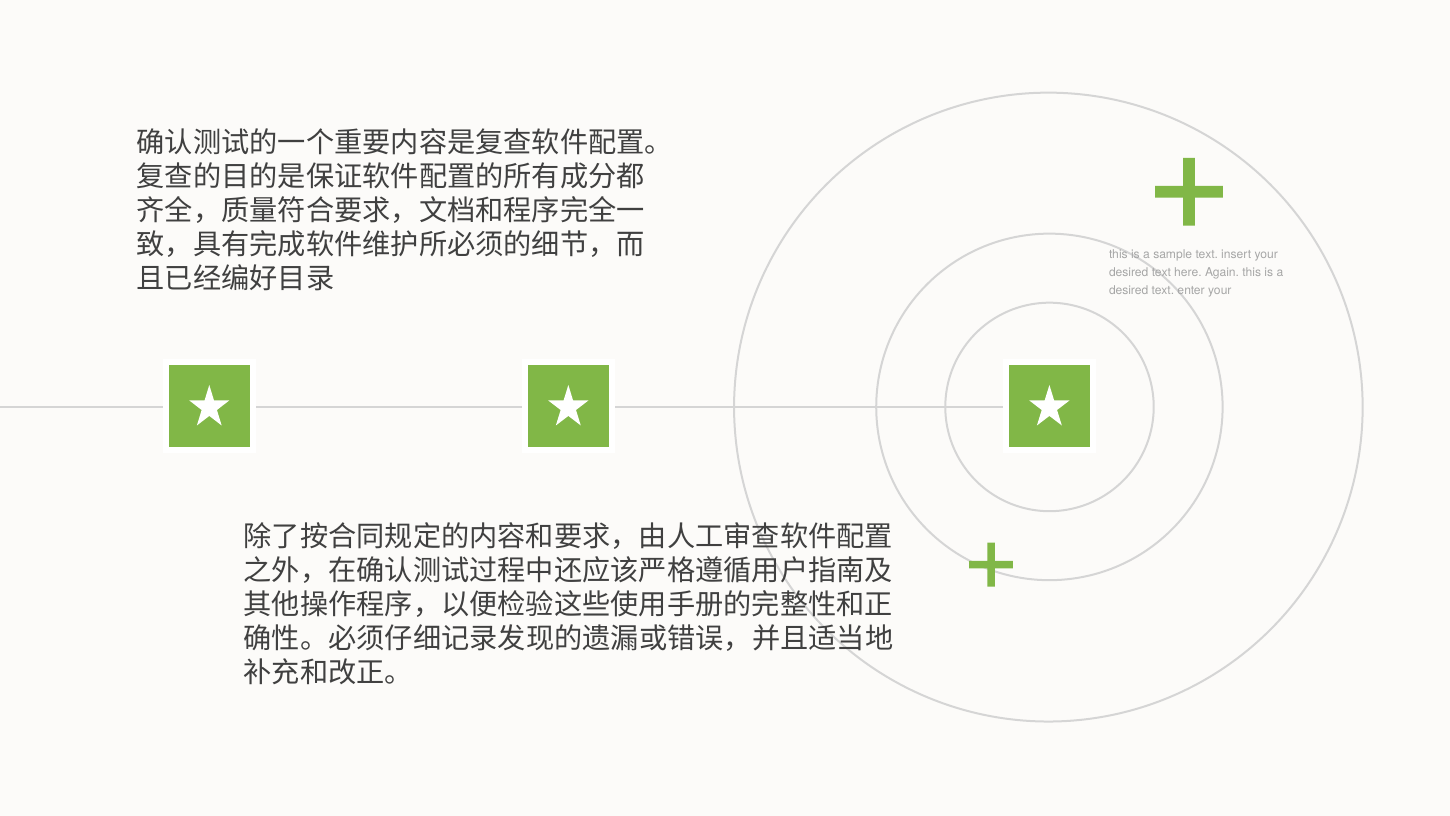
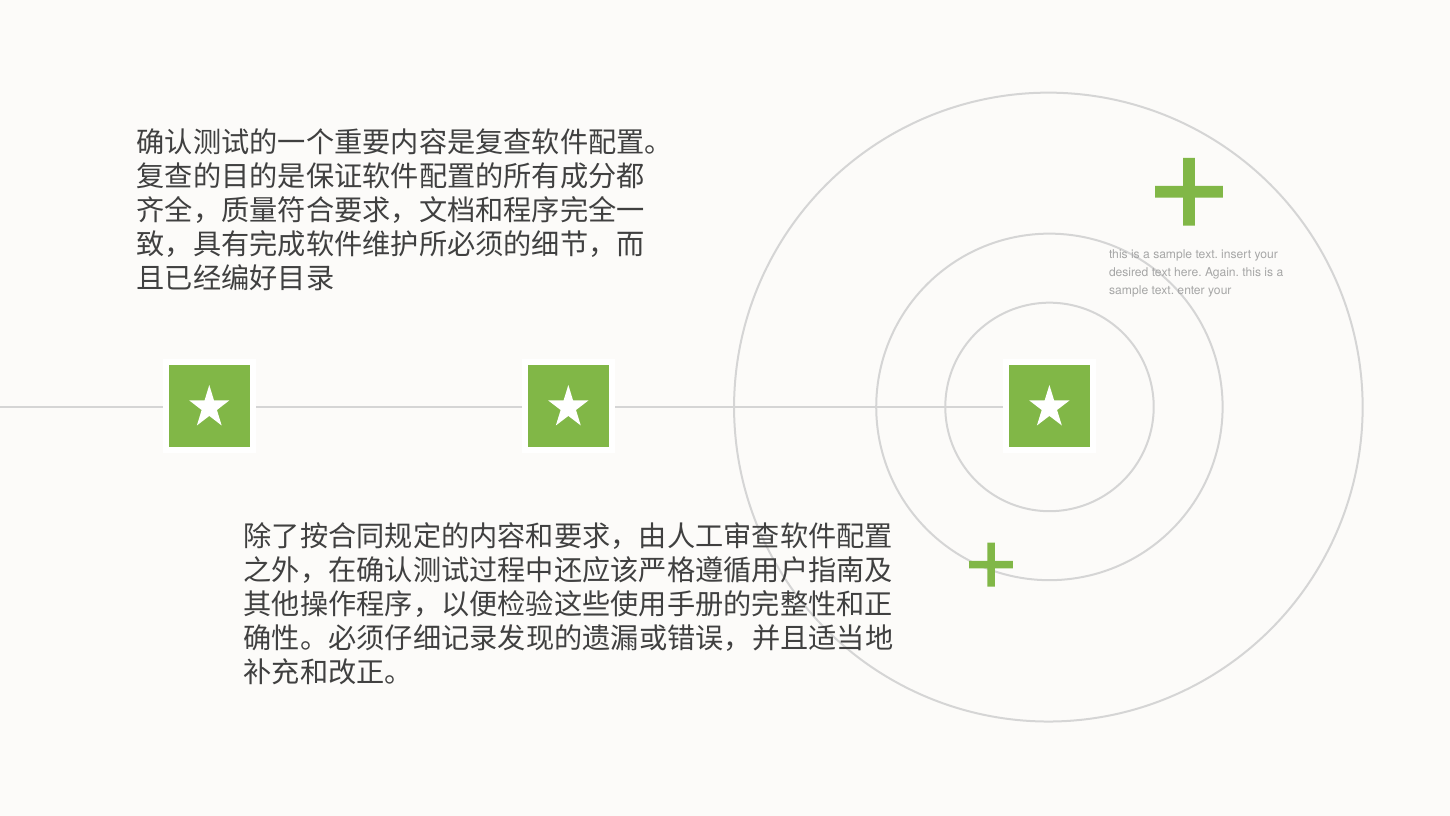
desired at (1129, 291): desired -> sample
